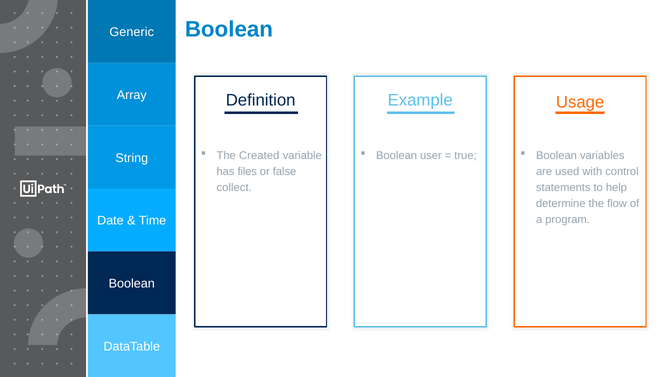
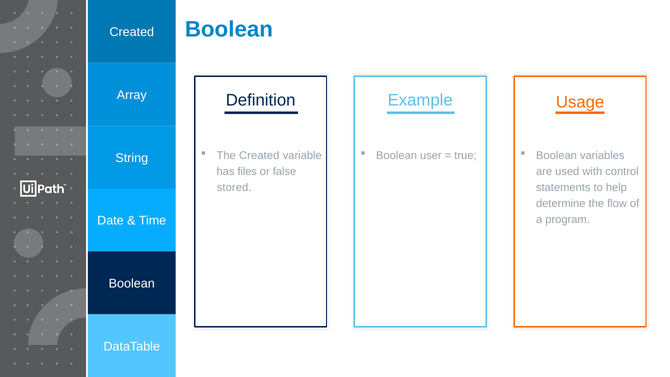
Generic at (132, 32): Generic -> Created
collect: collect -> stored
